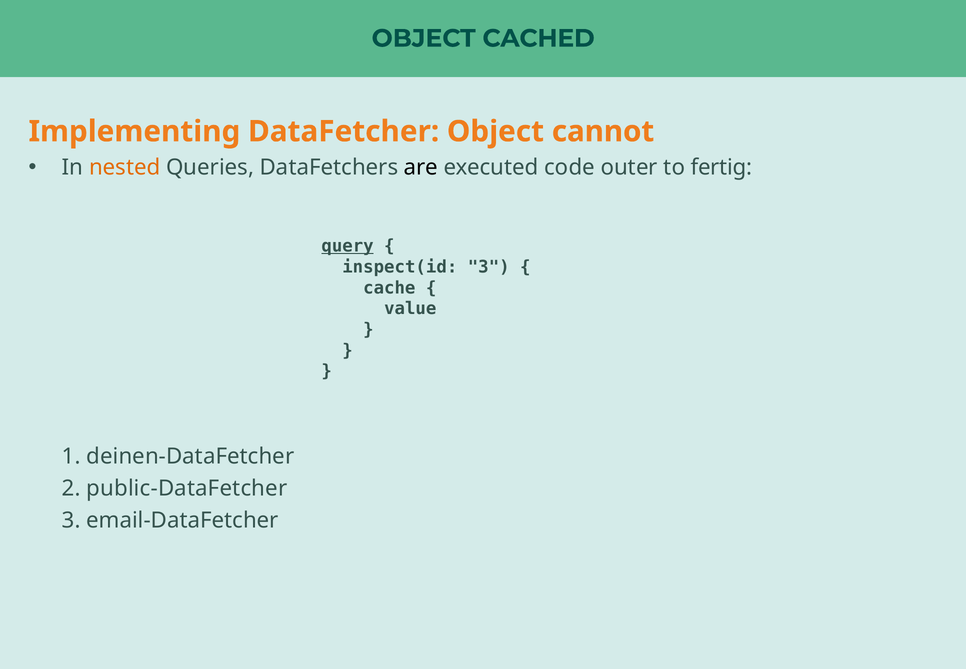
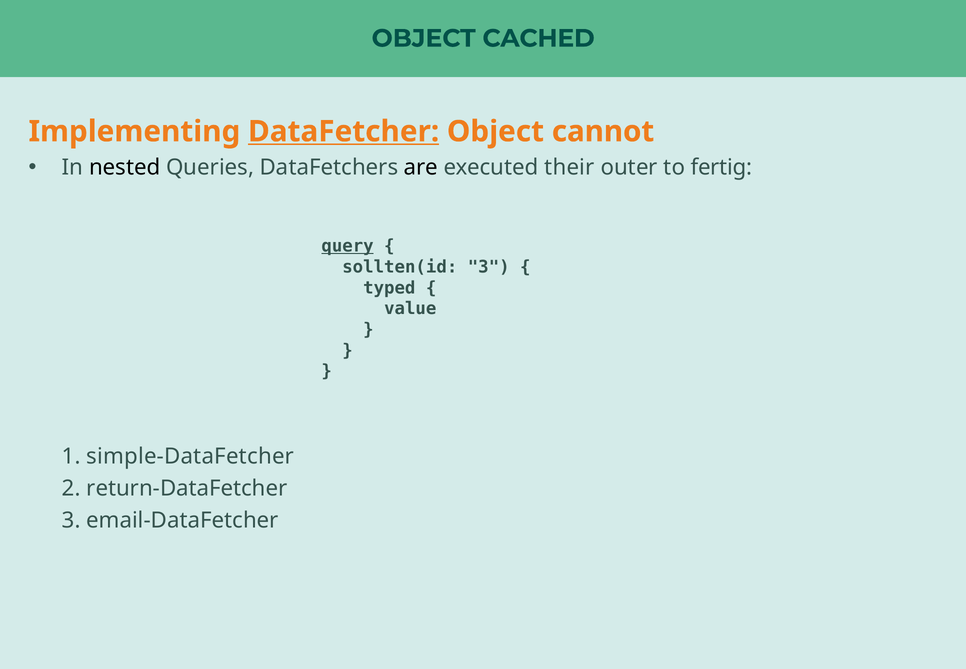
DataFetcher underline: none -> present
nested colour: orange -> black
code: code -> their
inspect(id: inspect(id -> sollten(id
cache: cache -> typed
deinen-DataFetcher: deinen-DataFetcher -> simple-DataFetcher
public-DataFetcher: public-DataFetcher -> return-DataFetcher
